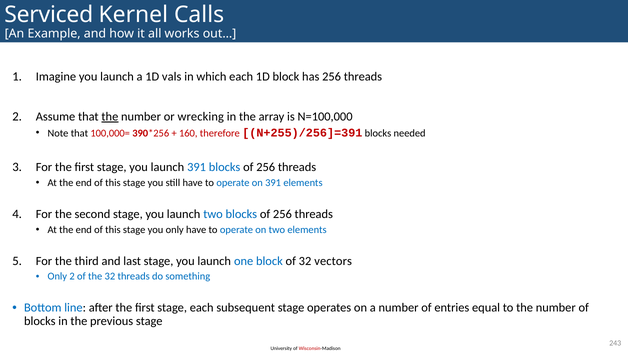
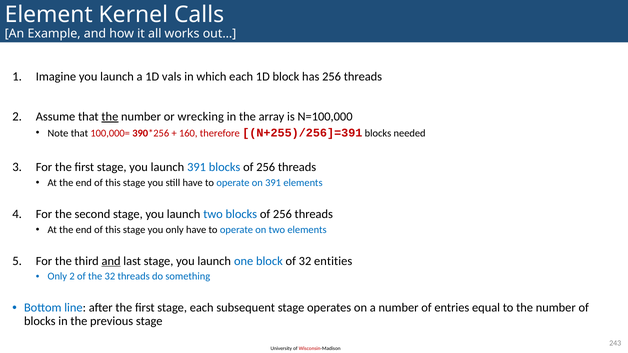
Serviced: Serviced -> Element
and at (111, 261) underline: none -> present
vectors: vectors -> entities
